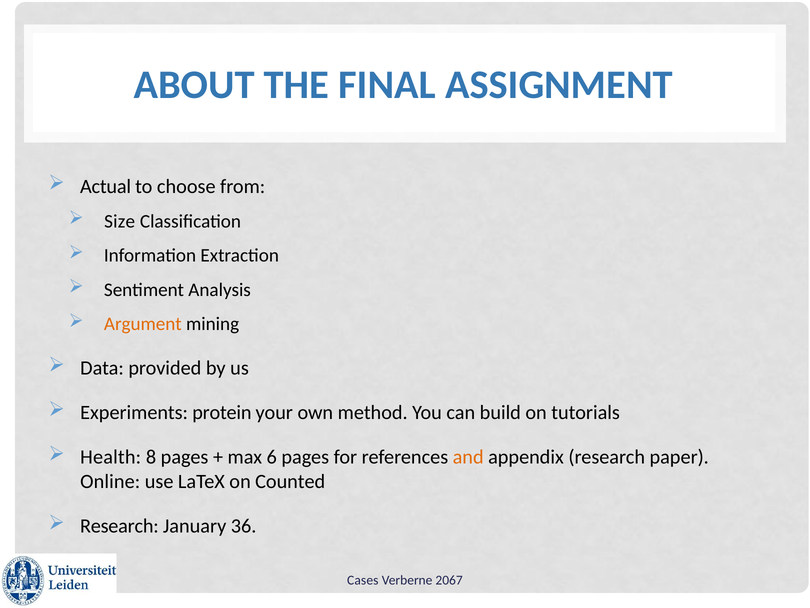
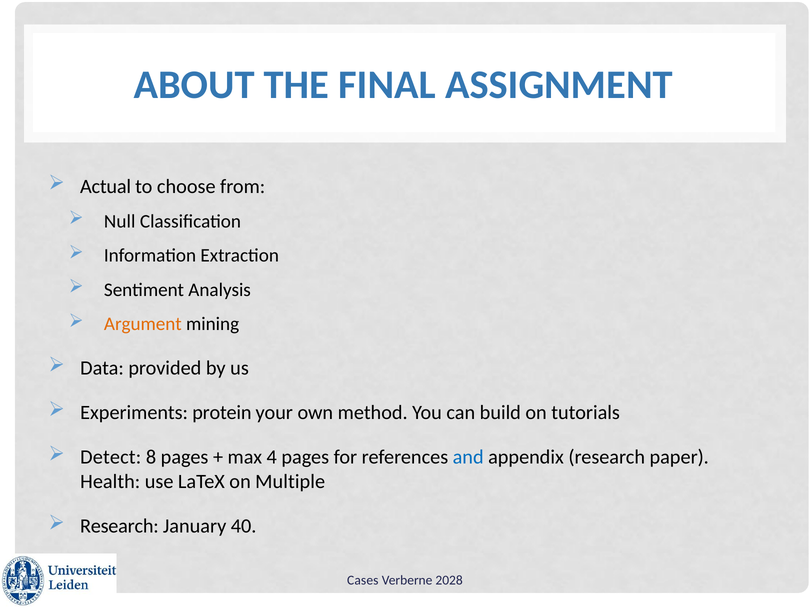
Size: Size -> Null
Health: Health -> Detect
6: 6 -> 4
and colour: orange -> blue
Online: Online -> Health
Counted: Counted -> Multiple
36: 36 -> 40
2067: 2067 -> 2028
